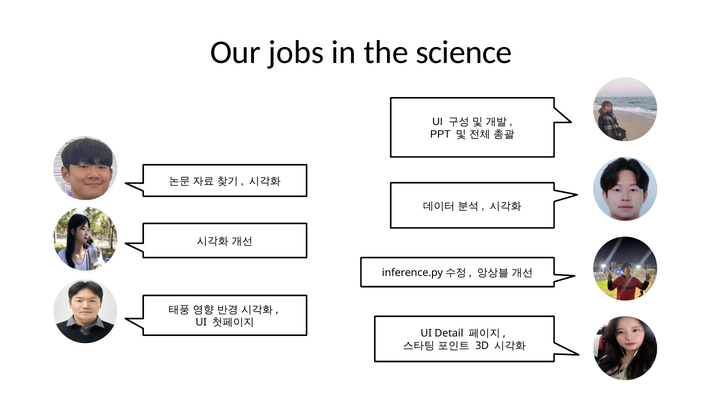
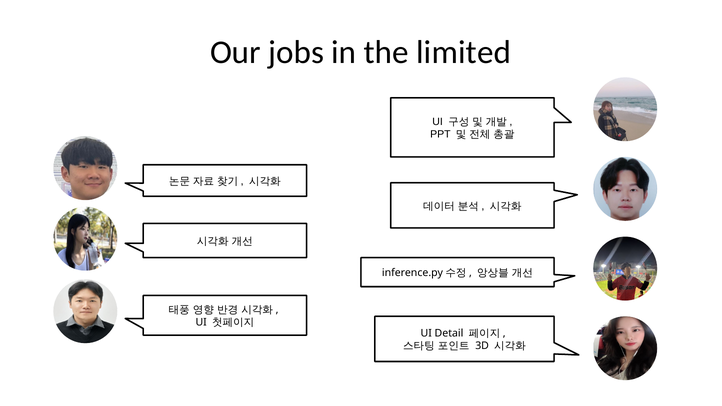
science: science -> limited
